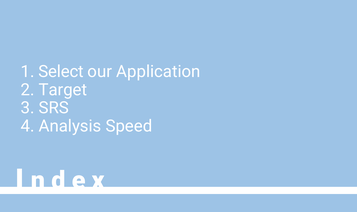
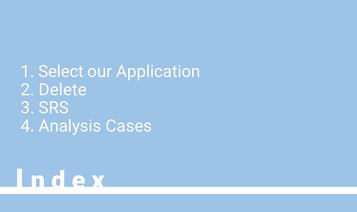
Target: Target -> Delete
Speed: Speed -> Cases
